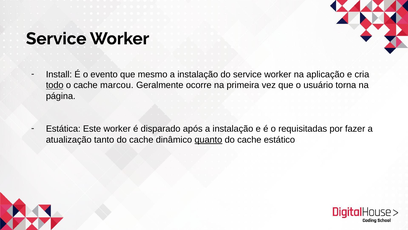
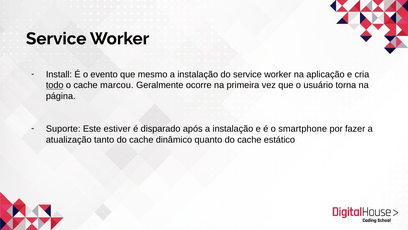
Estática: Estática -> Suporte
Este worker: worker -> estiver
requisitadas: requisitadas -> smartphone
quanto underline: present -> none
